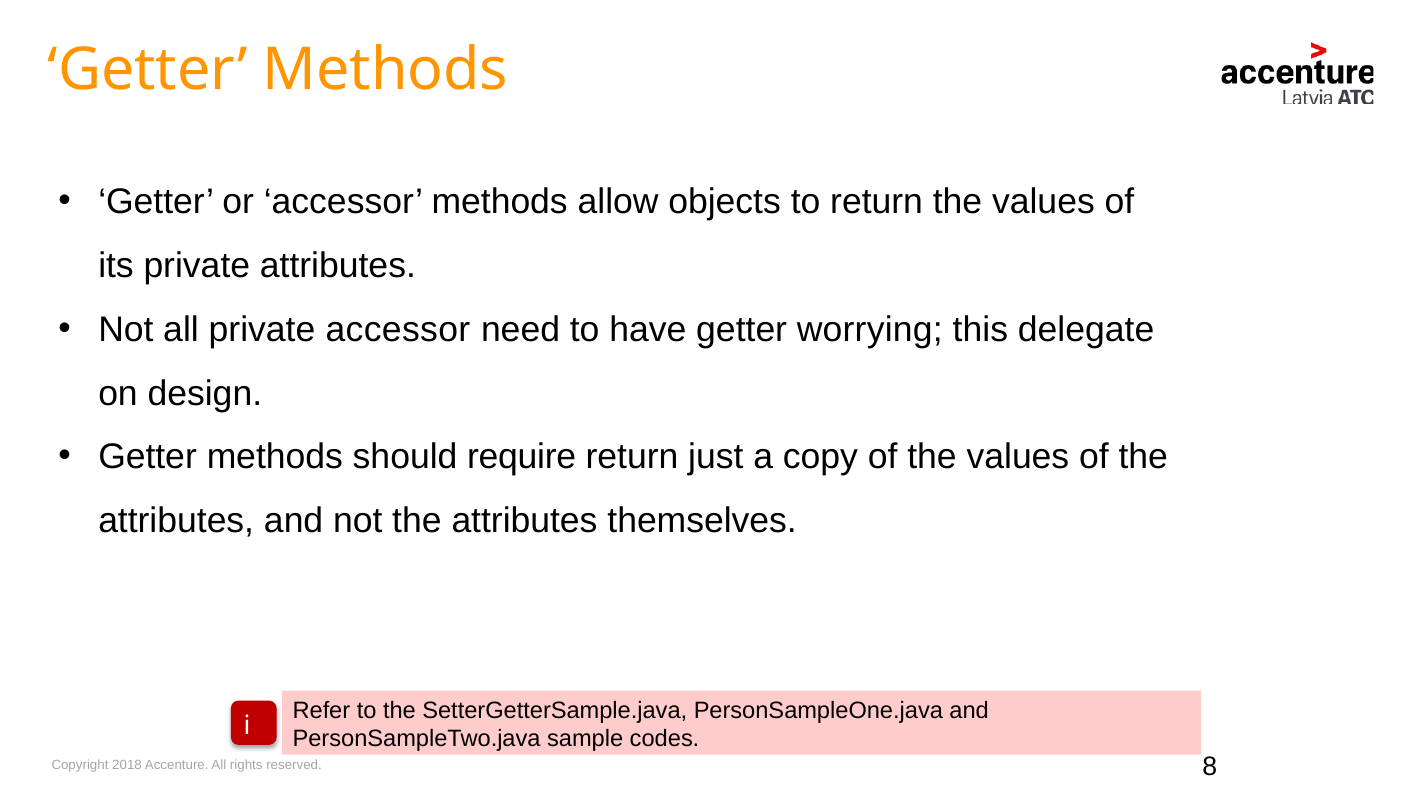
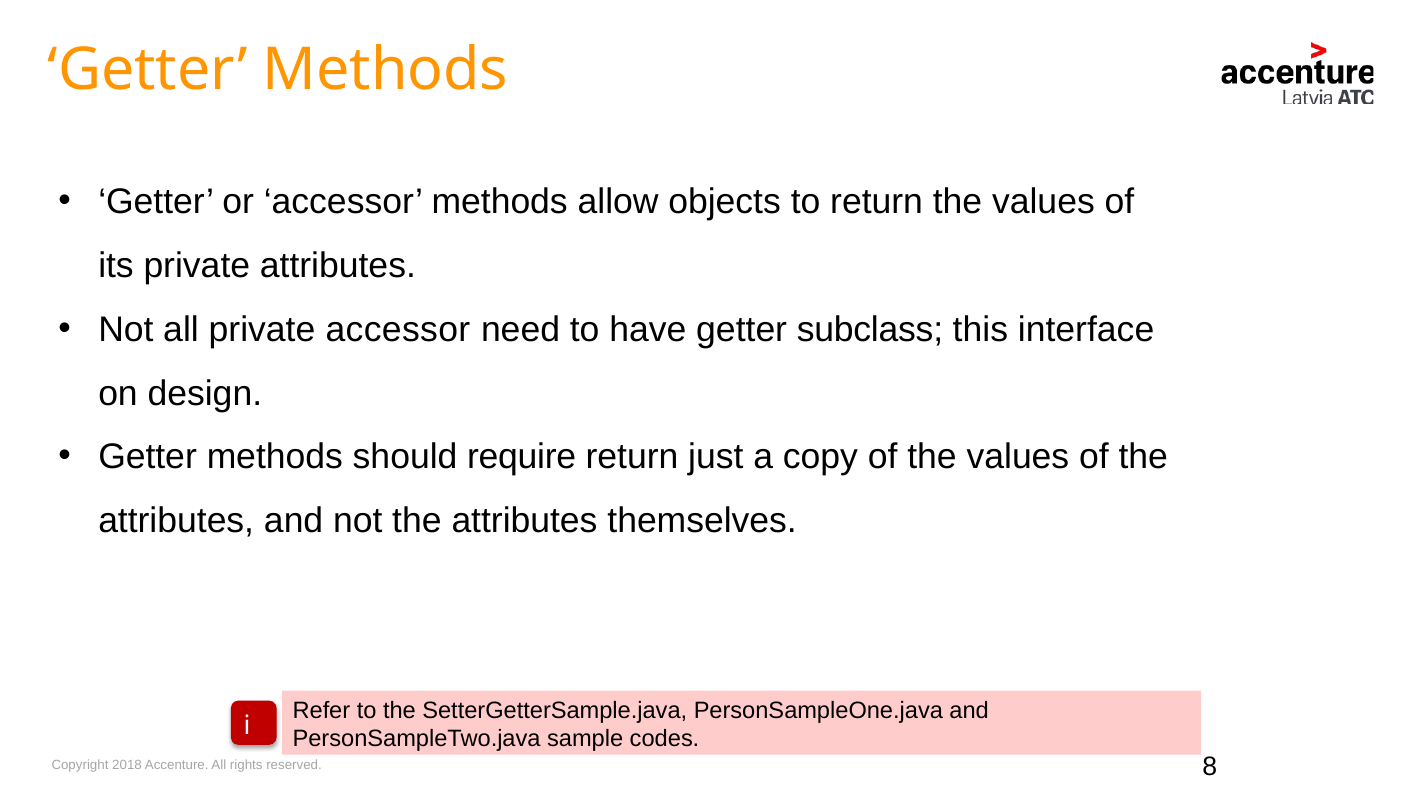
worrying: worrying -> subclass
delegate: delegate -> interface
